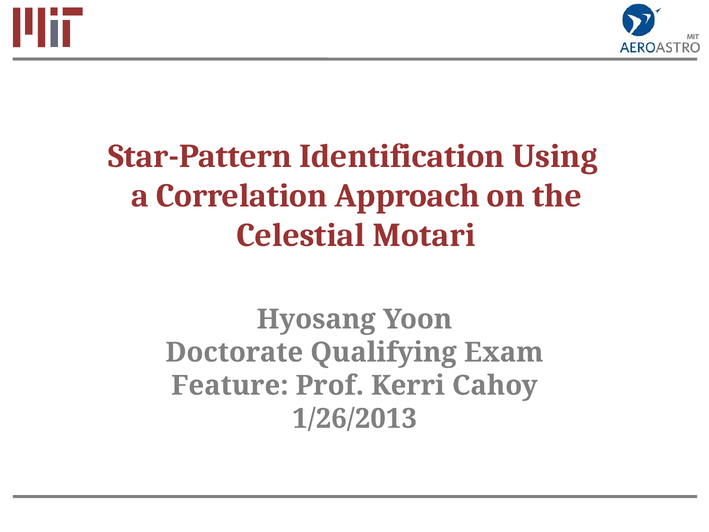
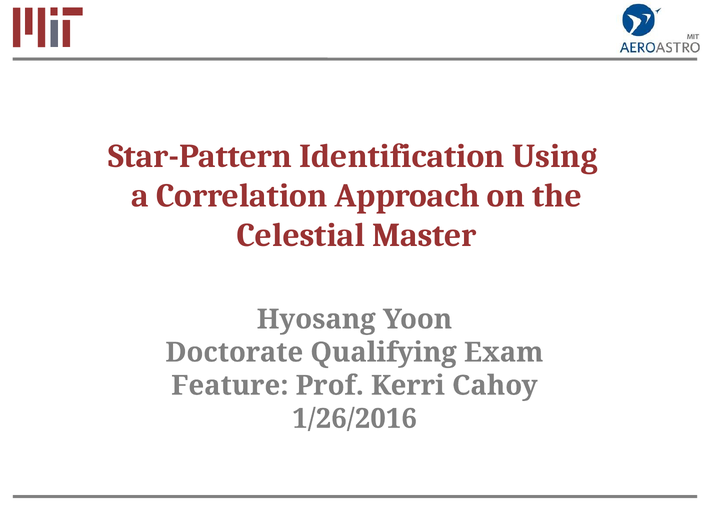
Motari: Motari -> Master
1/26/2013: 1/26/2013 -> 1/26/2016
